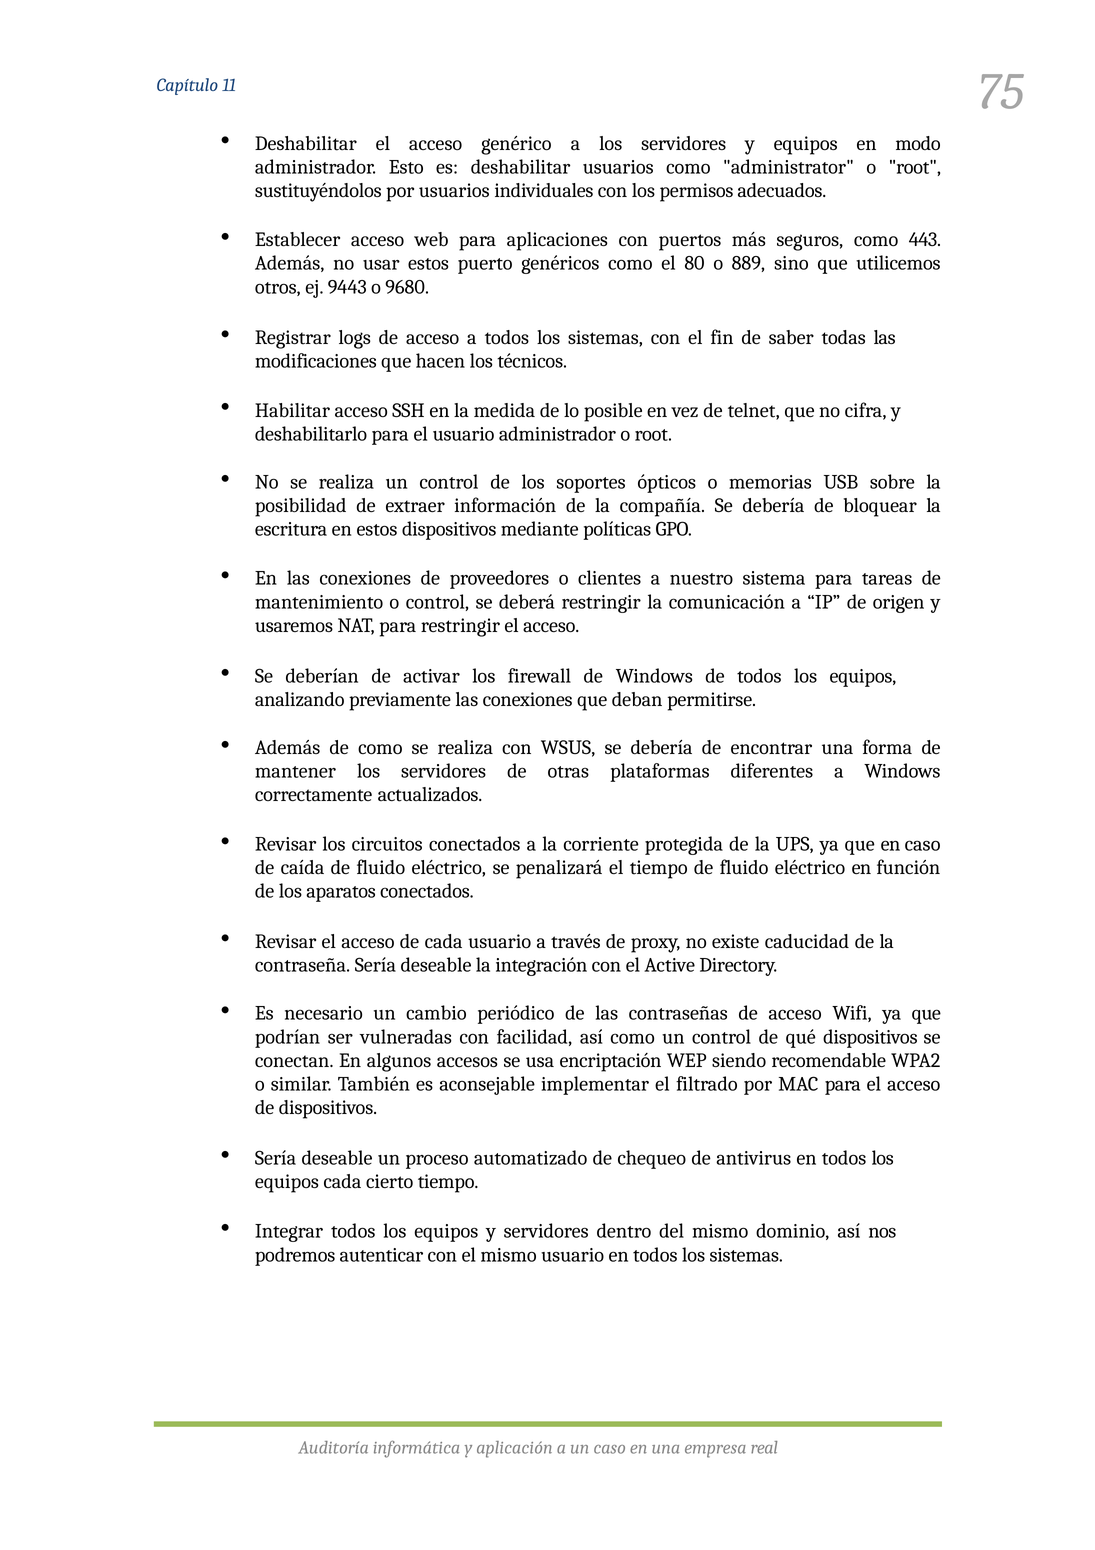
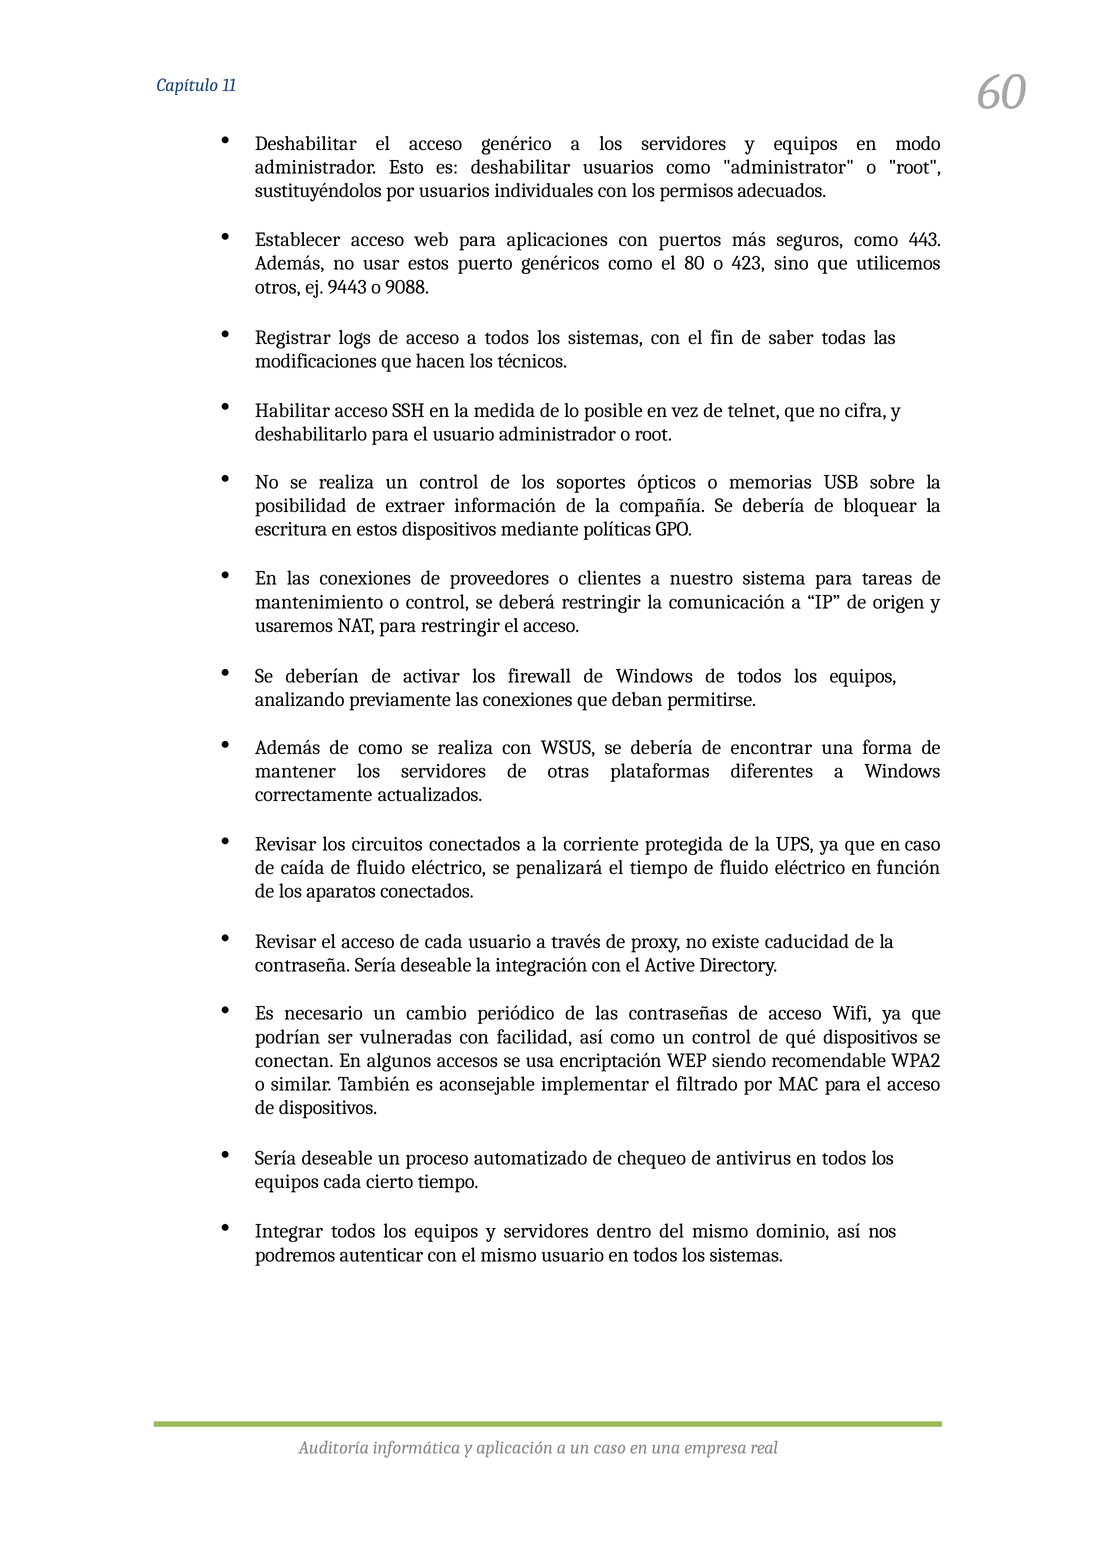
75: 75 -> 60
889: 889 -> 423
9680: 9680 -> 9088
